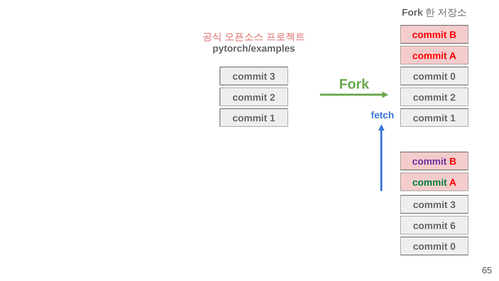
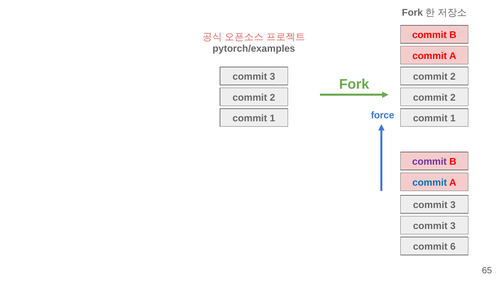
0 at (453, 77): 0 -> 2
fetch: fetch -> force
commit at (430, 182) colour: green -> blue
6 at (453, 226): 6 -> 3
0 at (453, 246): 0 -> 6
